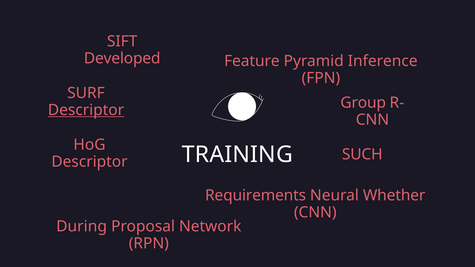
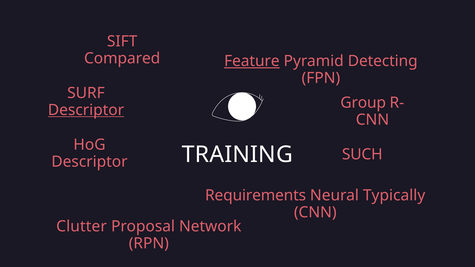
Developed: Developed -> Compared
Feature underline: none -> present
Inference: Inference -> Detecting
Whether: Whether -> Typically
During: During -> Clutter
